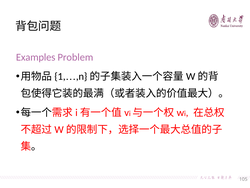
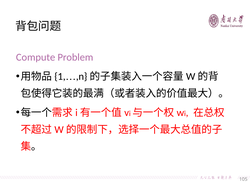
Examples: Examples -> Compute
